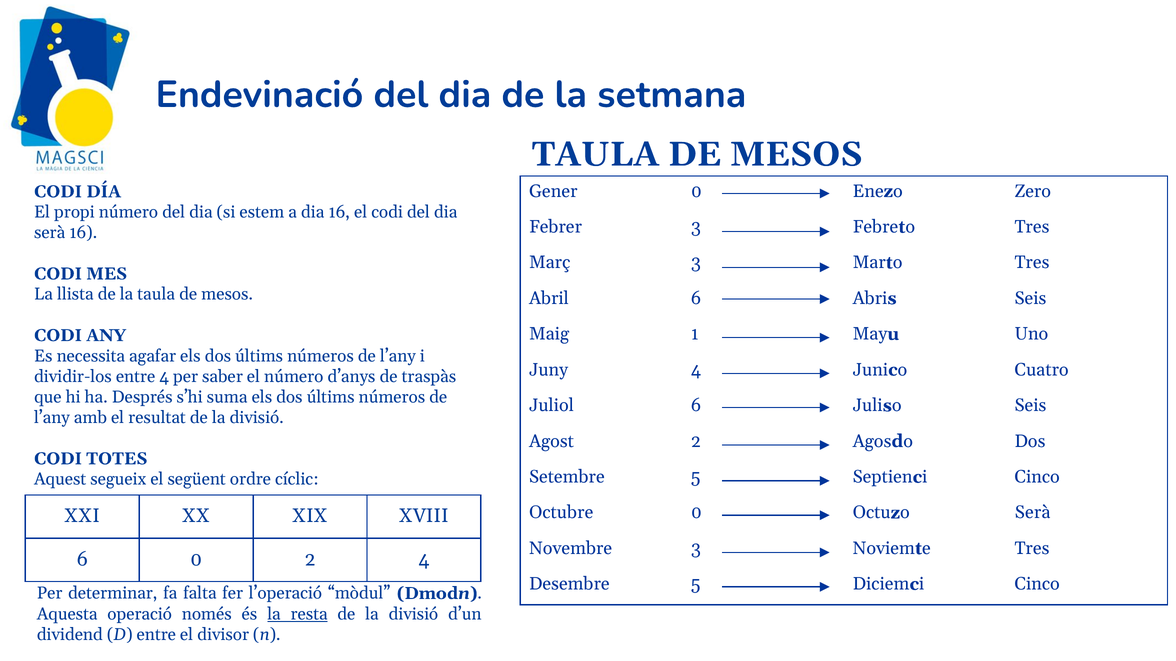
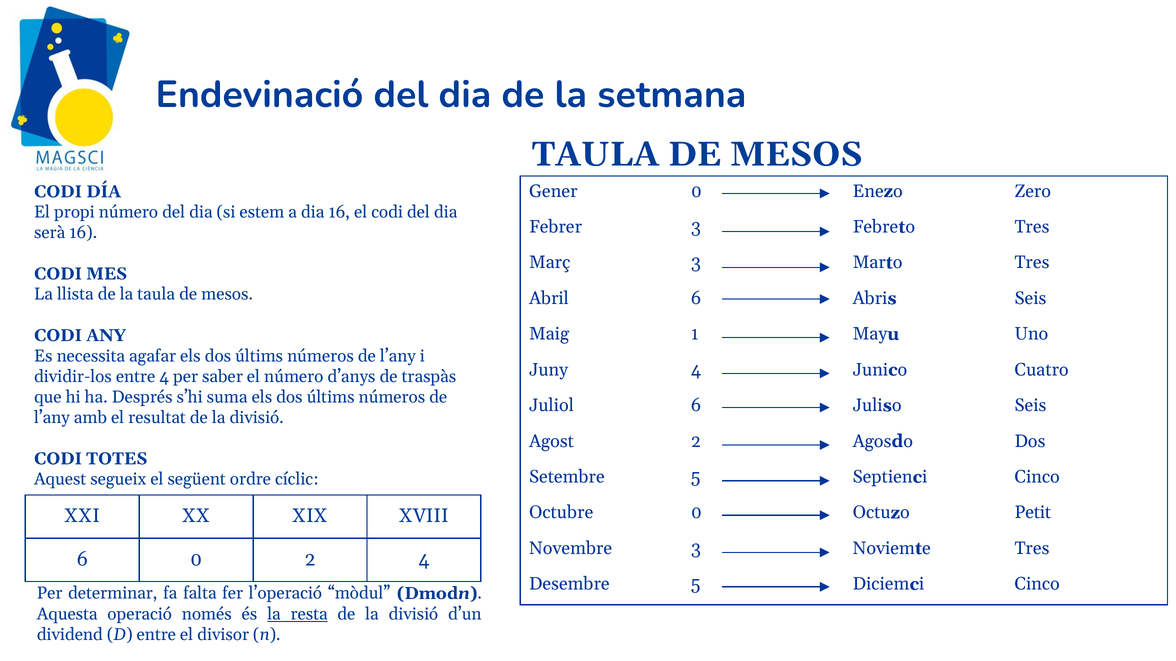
Octuzo Serà: Serà -> Petit
